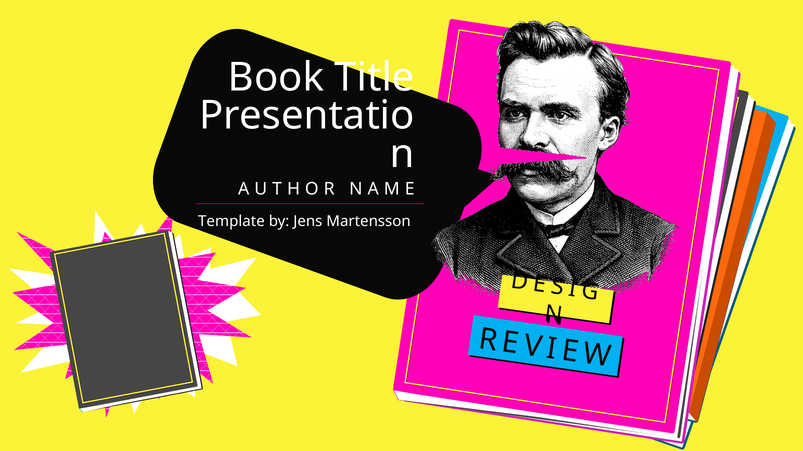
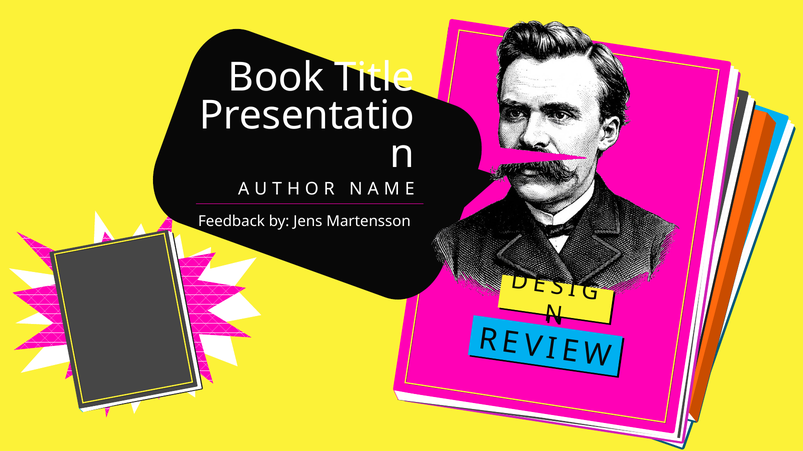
Template: Template -> Feedback
